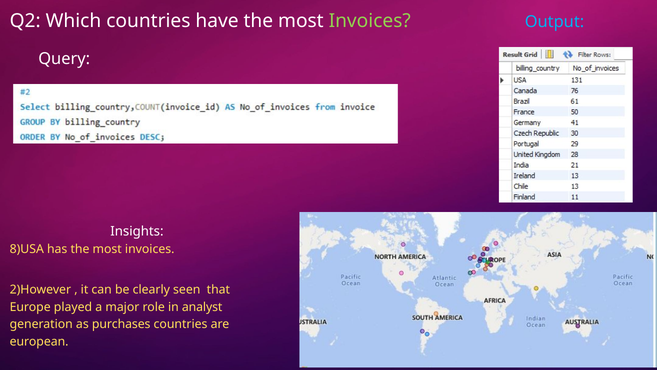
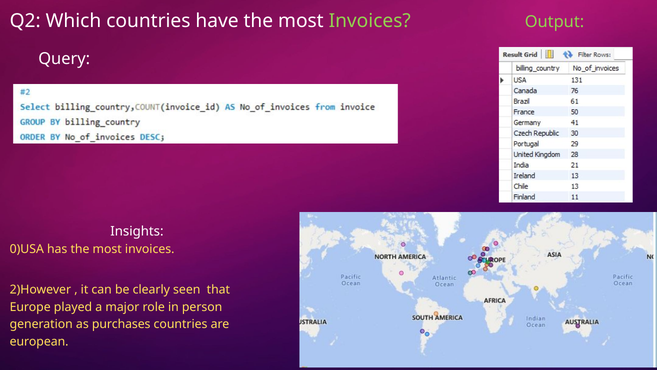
Output colour: light blue -> light green
8)USA: 8)USA -> 0)USA
analyst: analyst -> person
